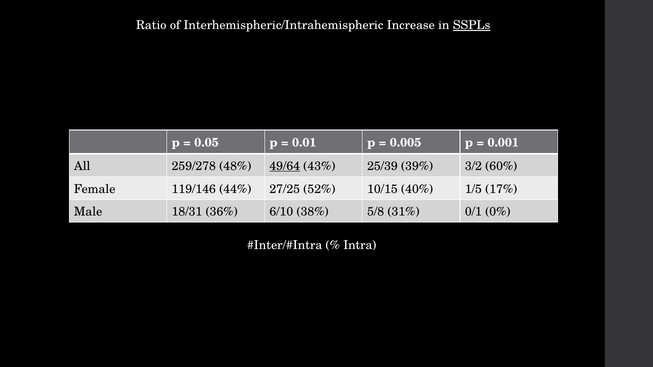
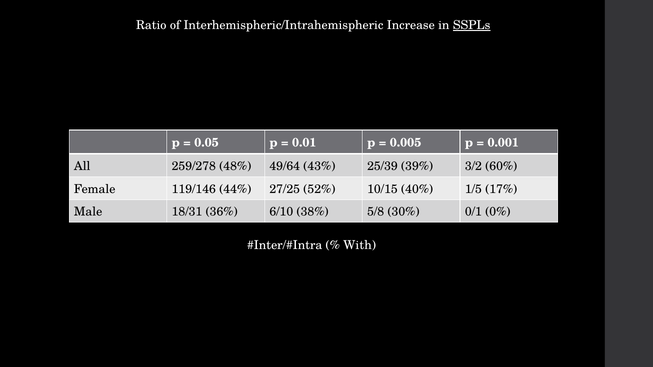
49/64 underline: present -> none
31%: 31% -> 30%
Intra: Intra -> With
